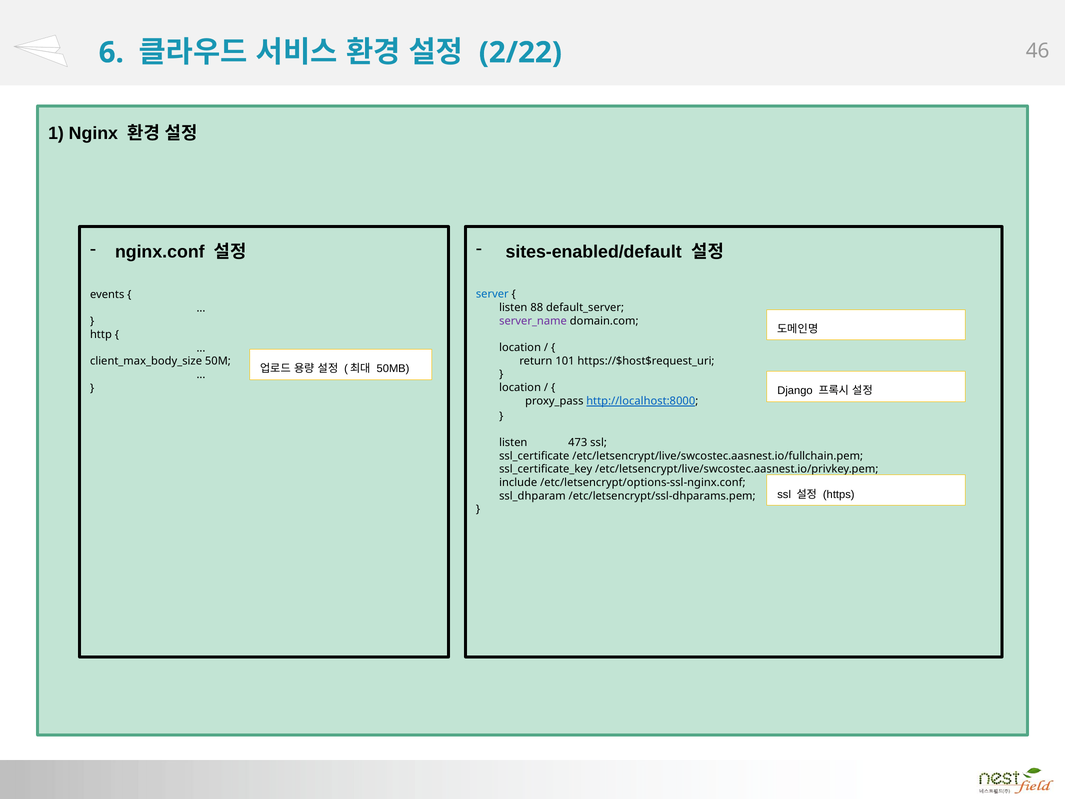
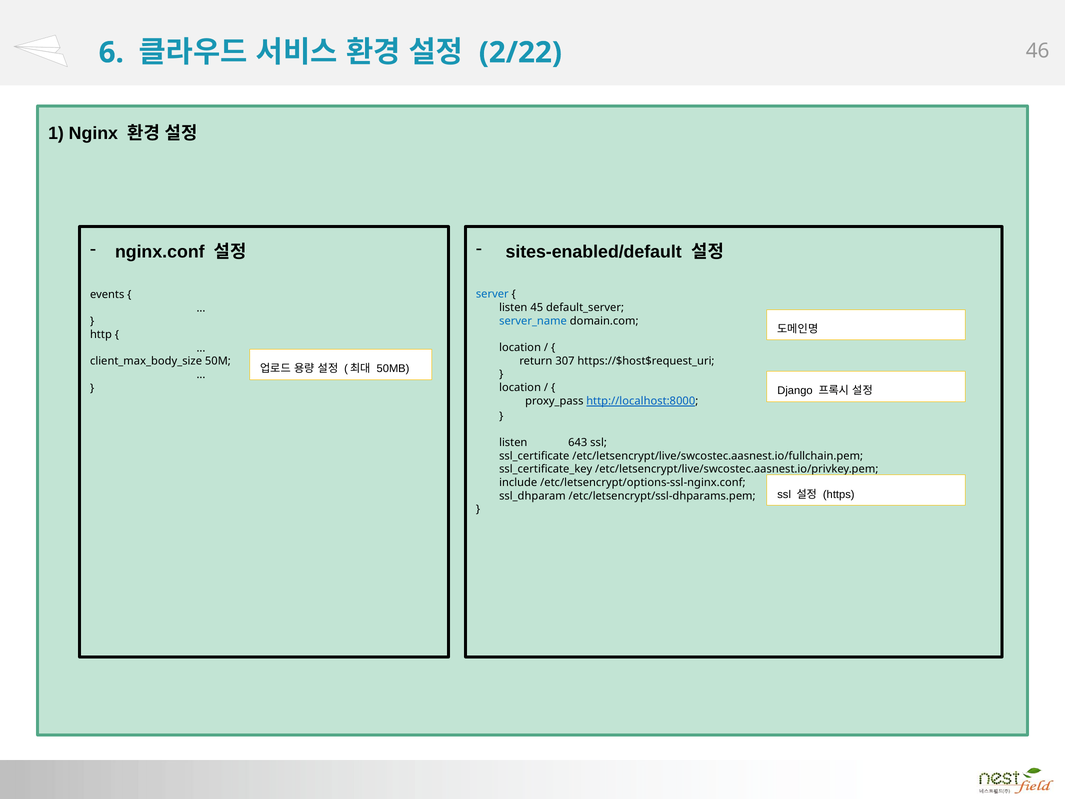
88: 88 -> 45
server_name colour: purple -> blue
101: 101 -> 307
473: 473 -> 643
